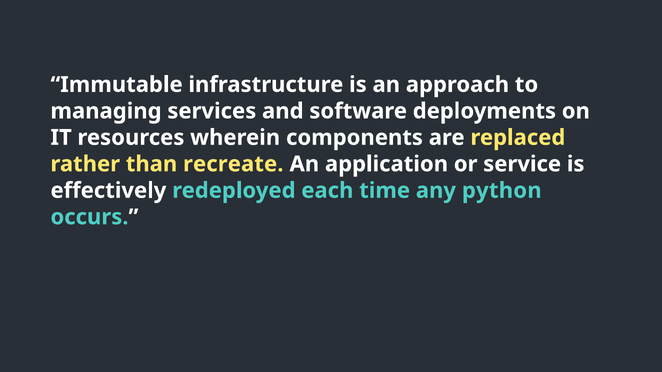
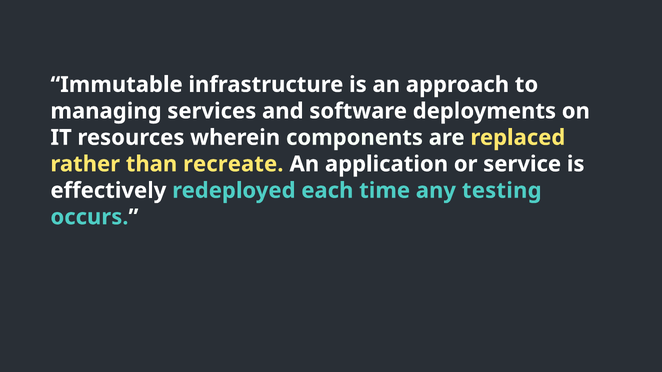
python: python -> testing
